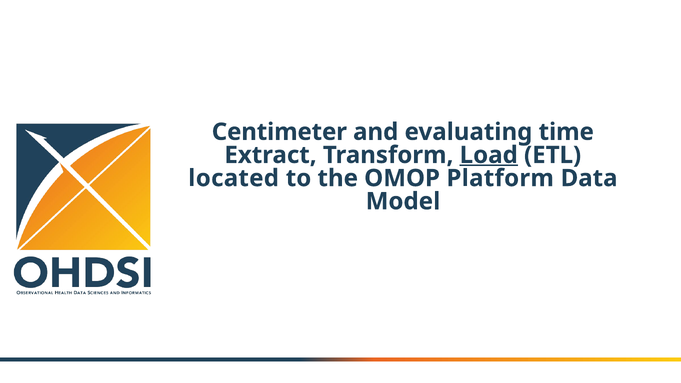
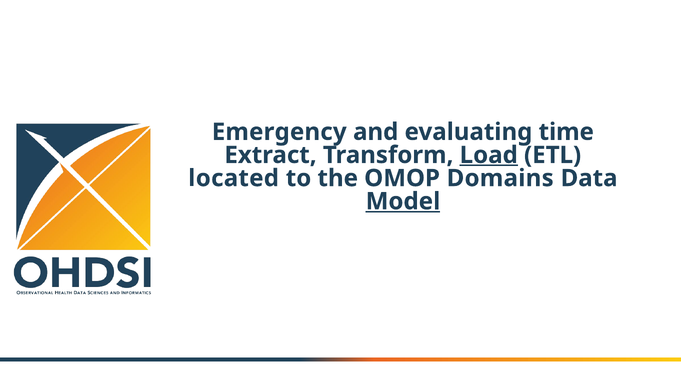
Centimeter: Centimeter -> Emergency
Platform: Platform -> Domains
Model underline: none -> present
